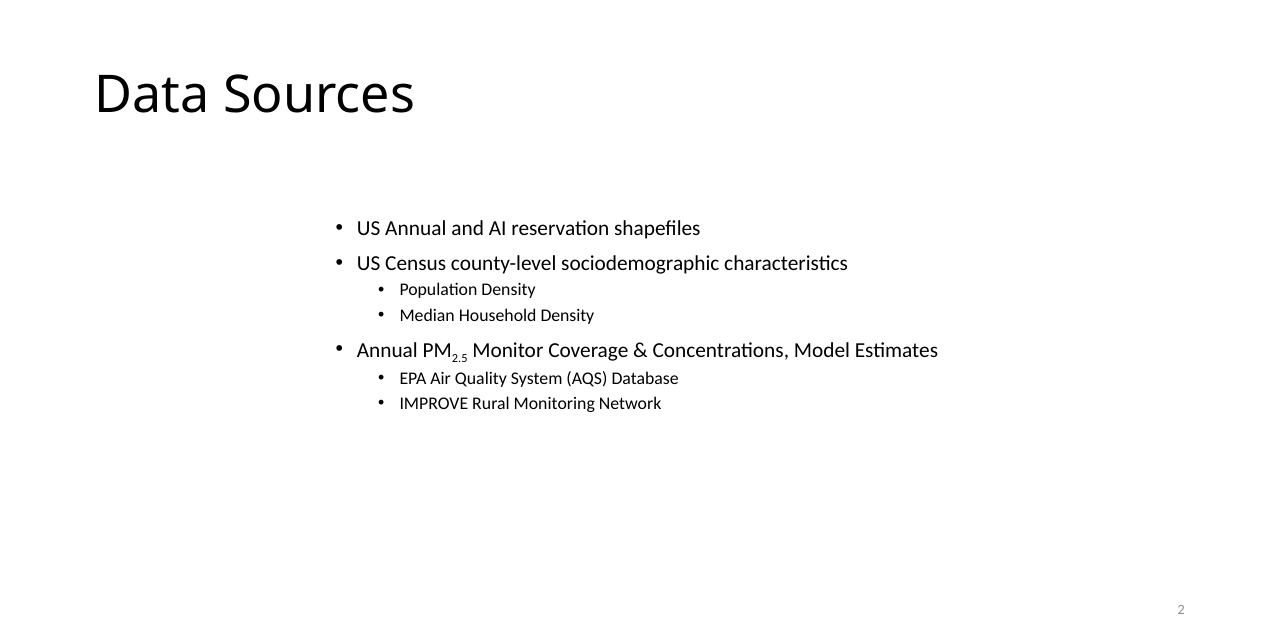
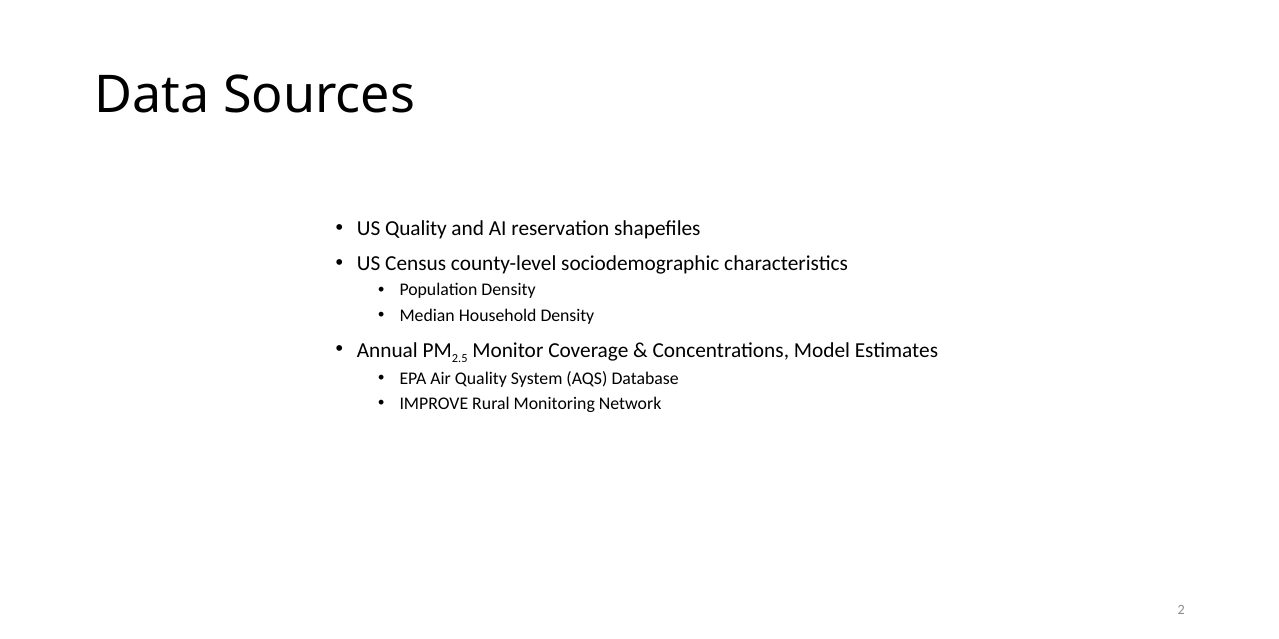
US Annual: Annual -> Quality
